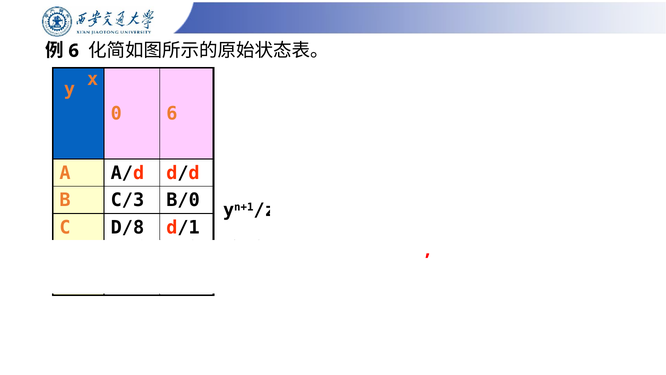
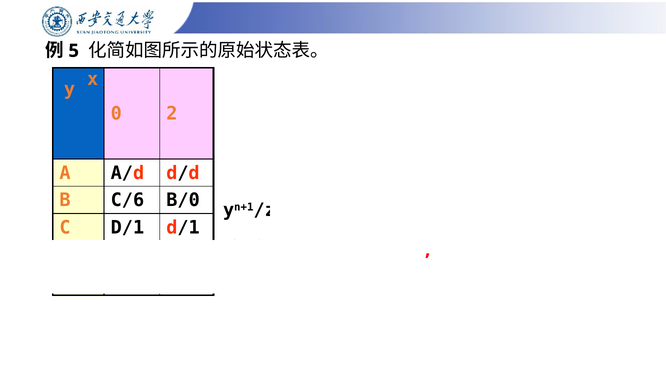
6 at (74, 51): 6 -> 5
0 6: 6 -> 2
C/3: C/3 -> C/6
C D/8: D/8 -> D/1
